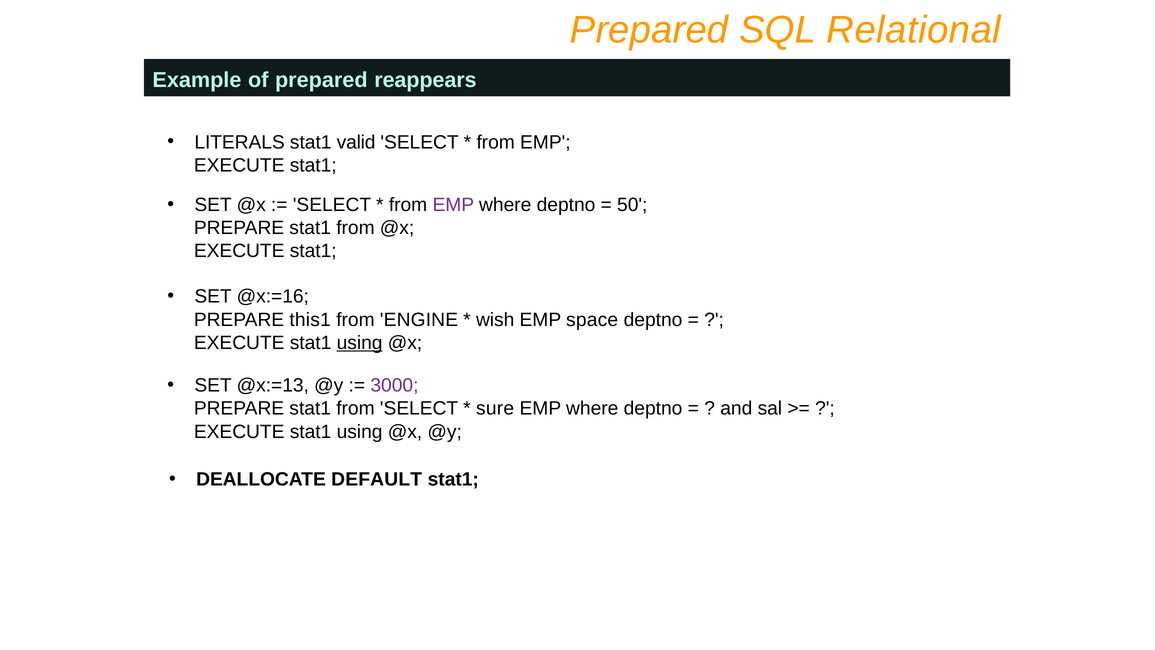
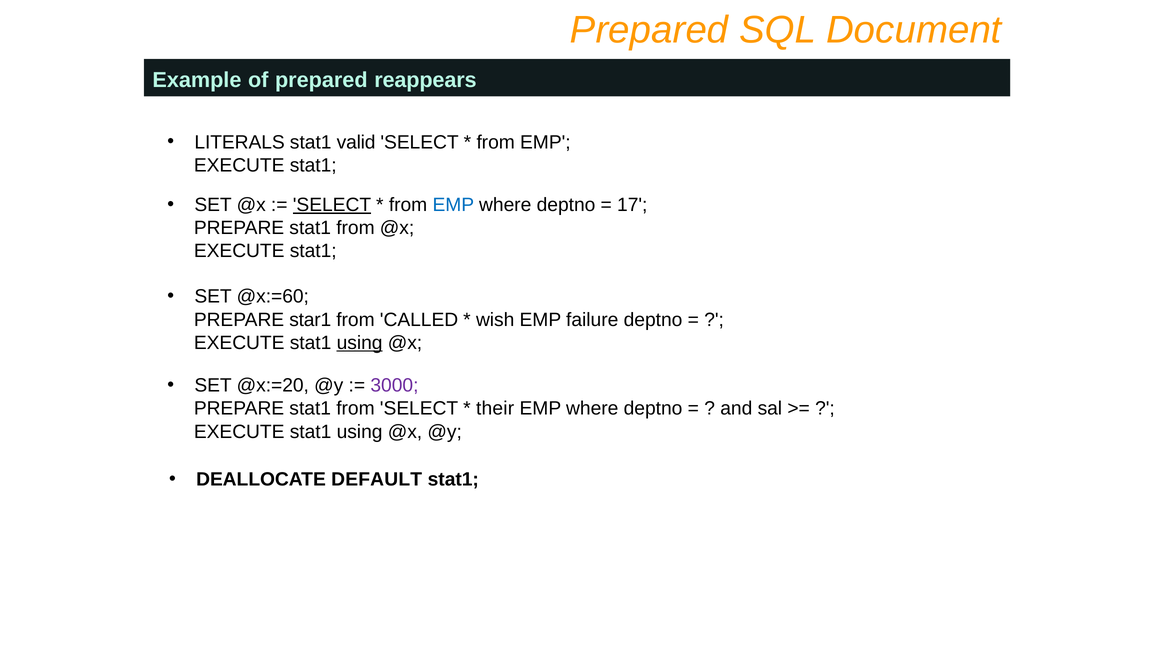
Relational: Relational -> Document
SELECT at (332, 205) underline: none -> present
EMP at (453, 205) colour: purple -> blue
50: 50 -> 17
@x:=16: @x:=16 -> @x:=60
this1: this1 -> star1
ENGINE: ENGINE -> CALLED
space: space -> failure
@x:=13: @x:=13 -> @x:=20
sure: sure -> their
